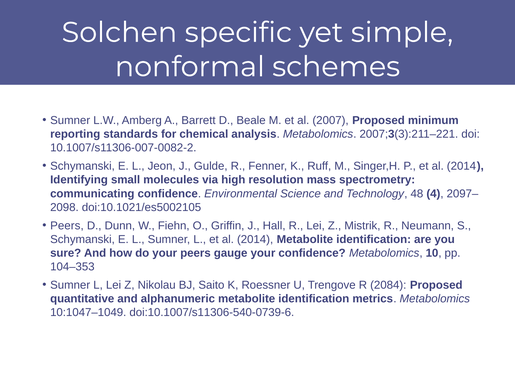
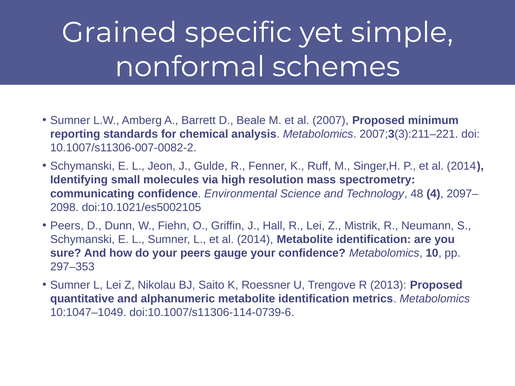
Solchen: Solchen -> Grained
104–353: 104–353 -> 297–353
2084: 2084 -> 2013
doi:10.1007/s11306-540-0739-6: doi:10.1007/s11306-540-0739-6 -> doi:10.1007/s11306-114-0739-6
